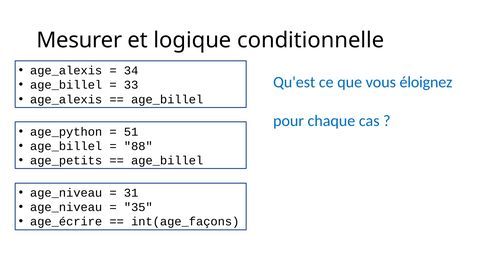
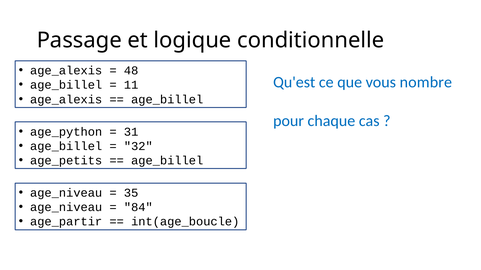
Mesurer: Mesurer -> Passage
34: 34 -> 48
éloignez: éloignez -> nombre
33: 33 -> 11
51: 51 -> 31
88: 88 -> 32
31: 31 -> 35
35: 35 -> 84
age_écrire: age_écrire -> age_partir
int(age_façons: int(age_façons -> int(age_boucle
